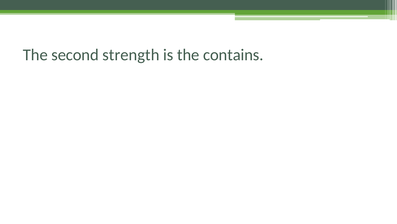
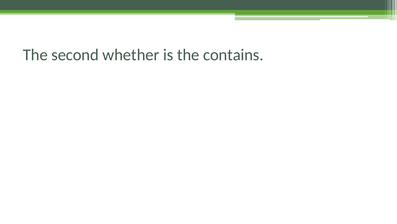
strength: strength -> whether
